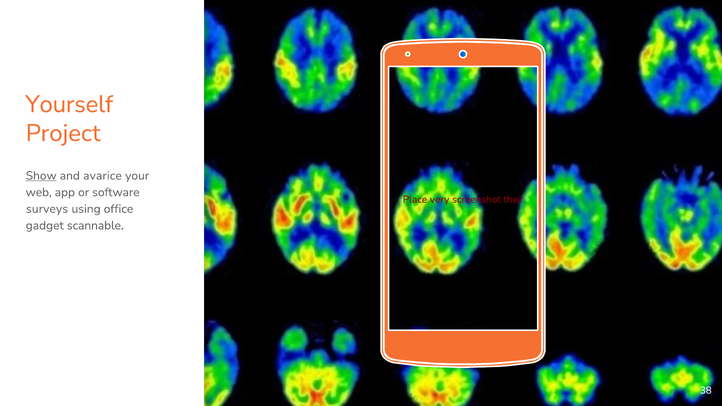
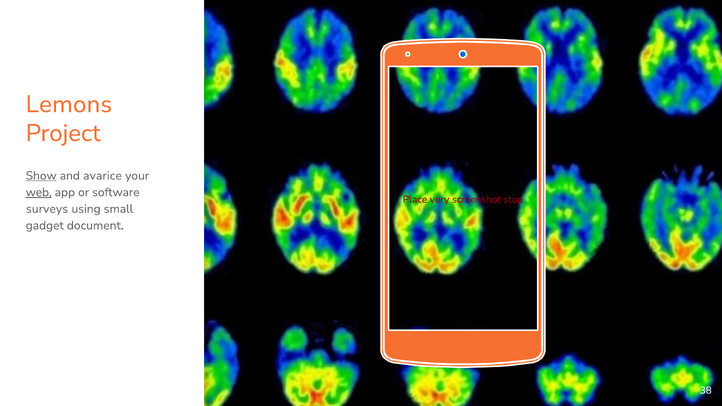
Yourself: Yourself -> Lemons
web underline: none -> present
their: their -> stop
office: office -> small
scannable: scannable -> document
